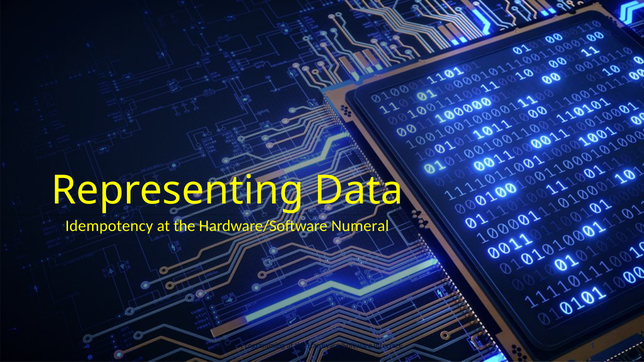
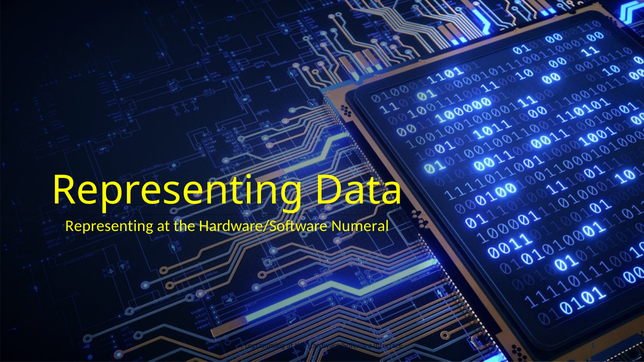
Idempotency at (109, 226): Idempotency -> Representing
